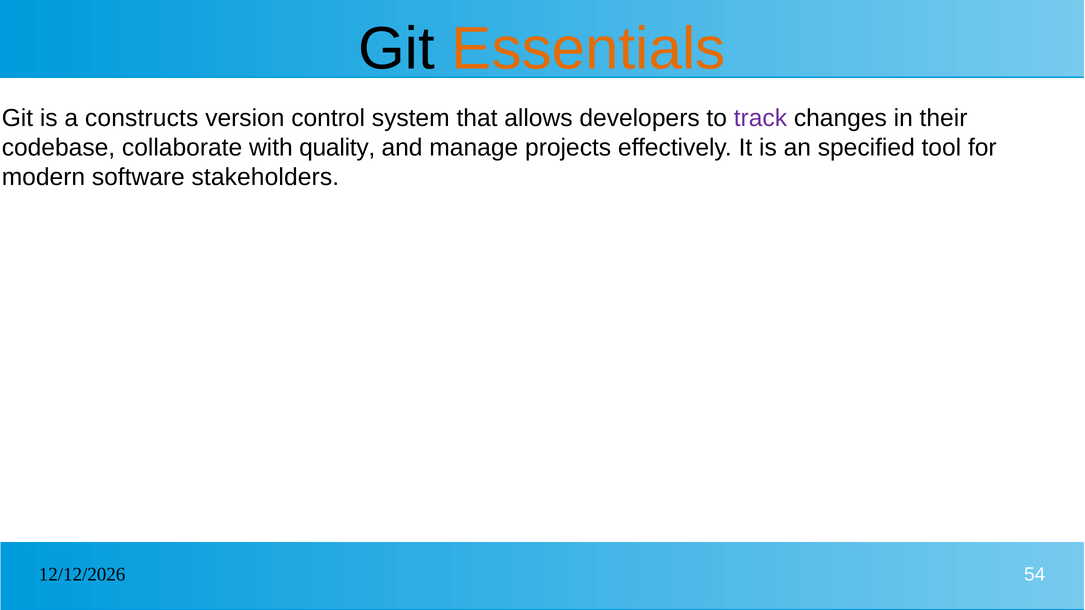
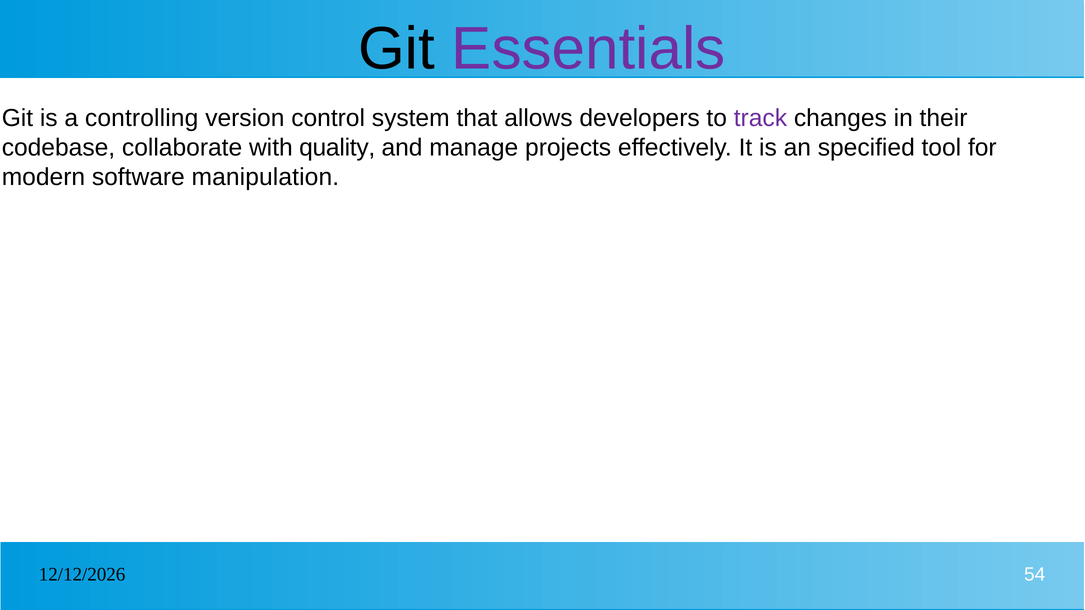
Essentials colour: orange -> purple
constructs: constructs -> controlling
stakeholders: stakeholders -> manipulation
